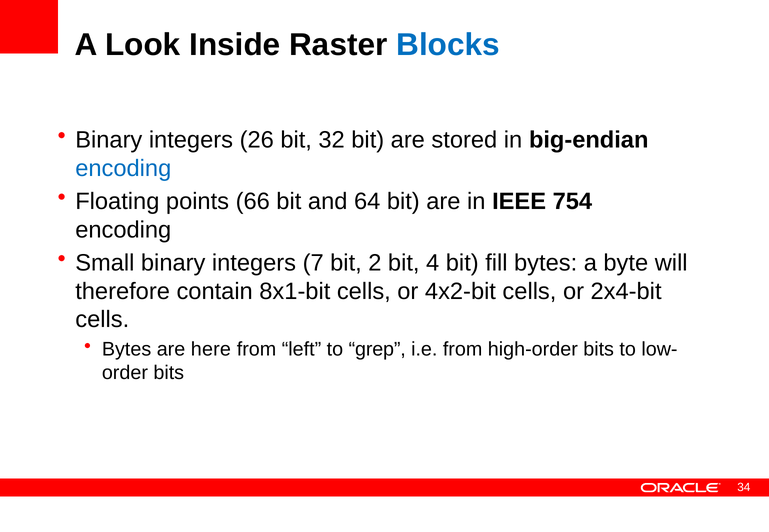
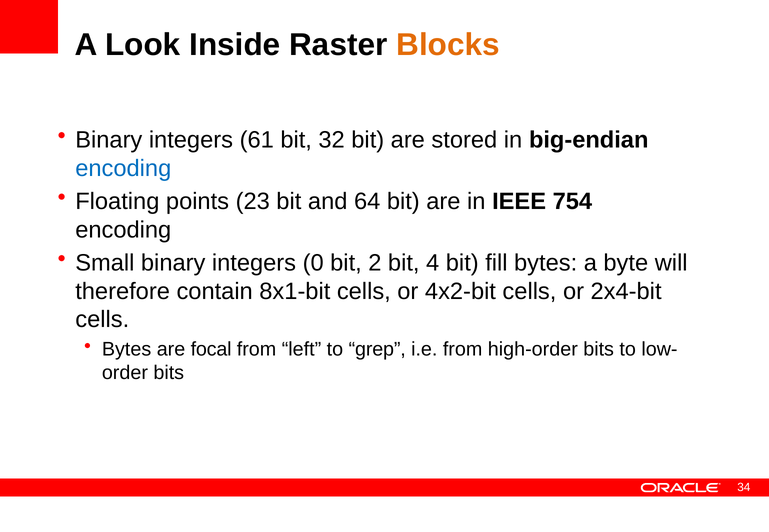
Blocks colour: blue -> orange
26: 26 -> 61
66: 66 -> 23
7: 7 -> 0
here: here -> focal
